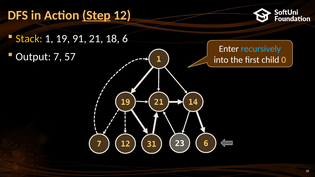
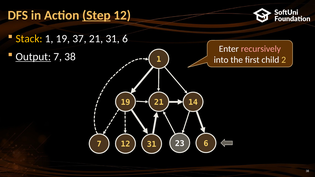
91: 91 -> 37
21 18: 18 -> 31
recursively colour: light blue -> pink
Output underline: none -> present
7 57: 57 -> 38
0: 0 -> 2
